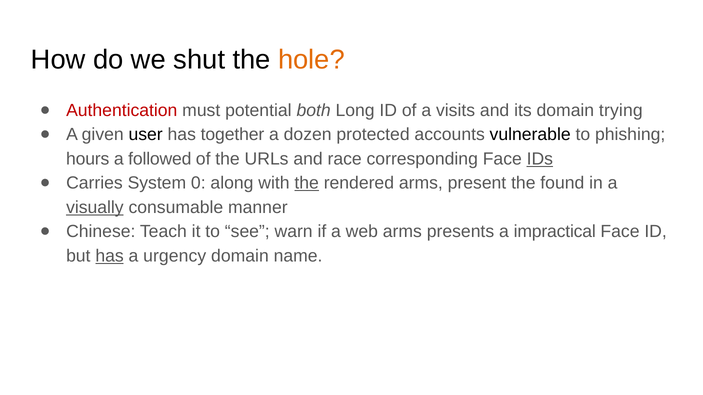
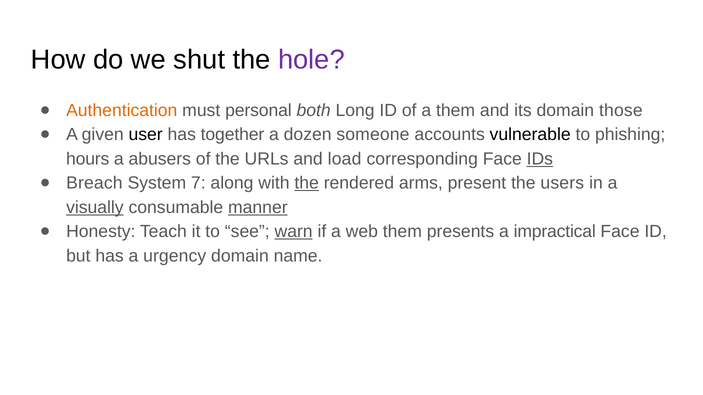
hole colour: orange -> purple
Authentication colour: red -> orange
potential: potential -> personal
a visits: visits -> them
trying: trying -> those
protected: protected -> someone
followed: followed -> abusers
race: race -> load
Carries: Carries -> Breach
0: 0 -> 7
found: found -> users
manner underline: none -> present
Chinese: Chinese -> Honesty
warn underline: none -> present
web arms: arms -> them
has at (110, 256) underline: present -> none
